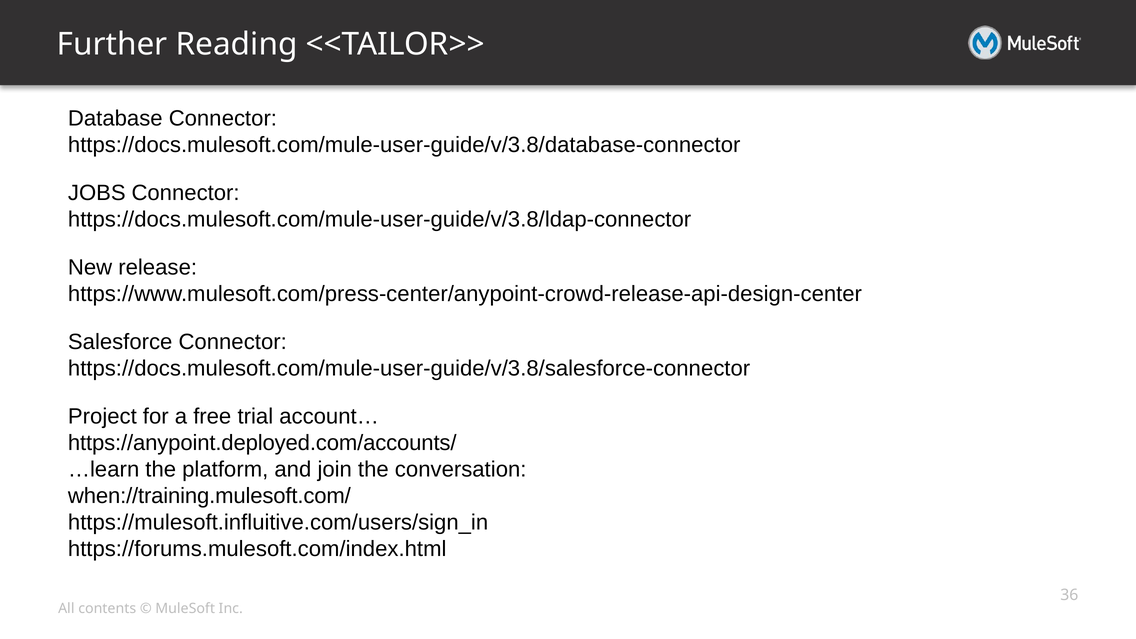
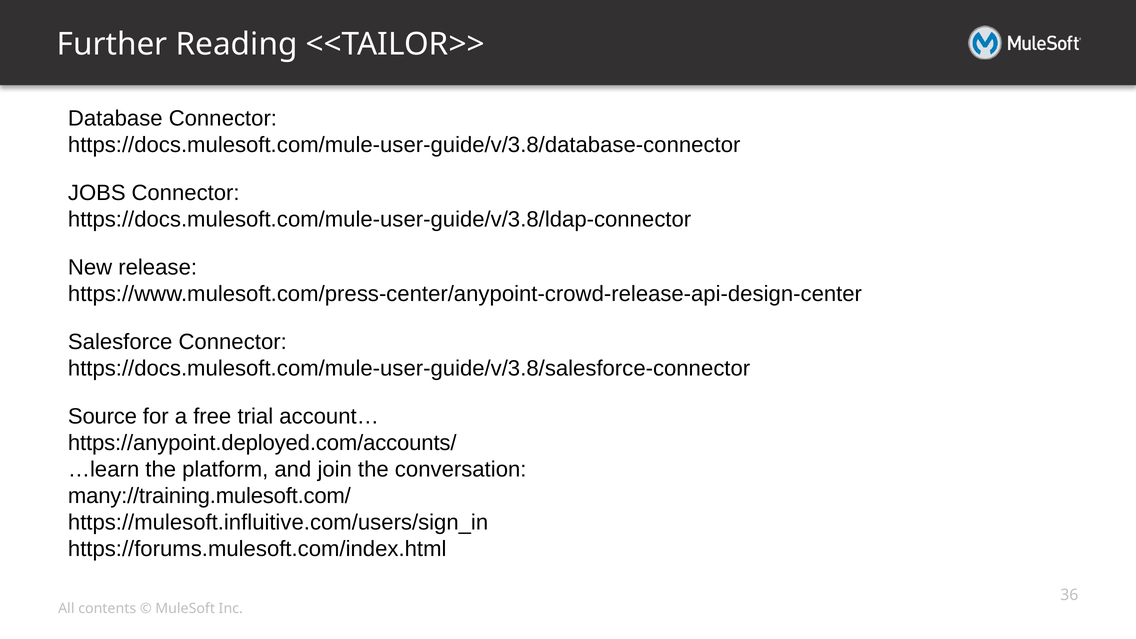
Project: Project -> Source
when://training.mulesoft.com/: when://training.mulesoft.com/ -> many://training.mulesoft.com/
